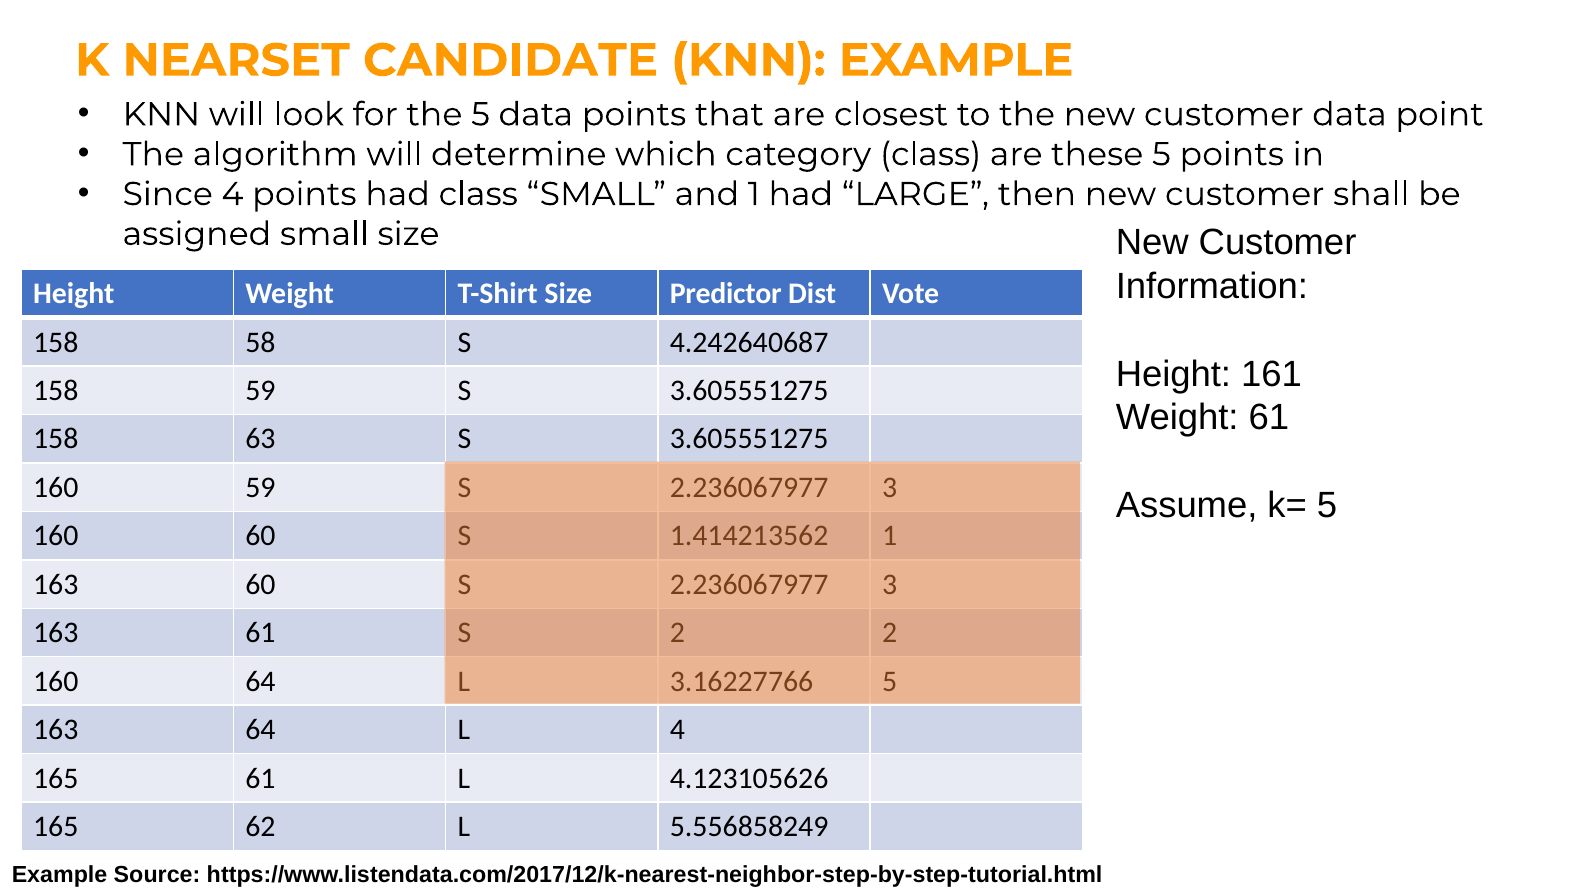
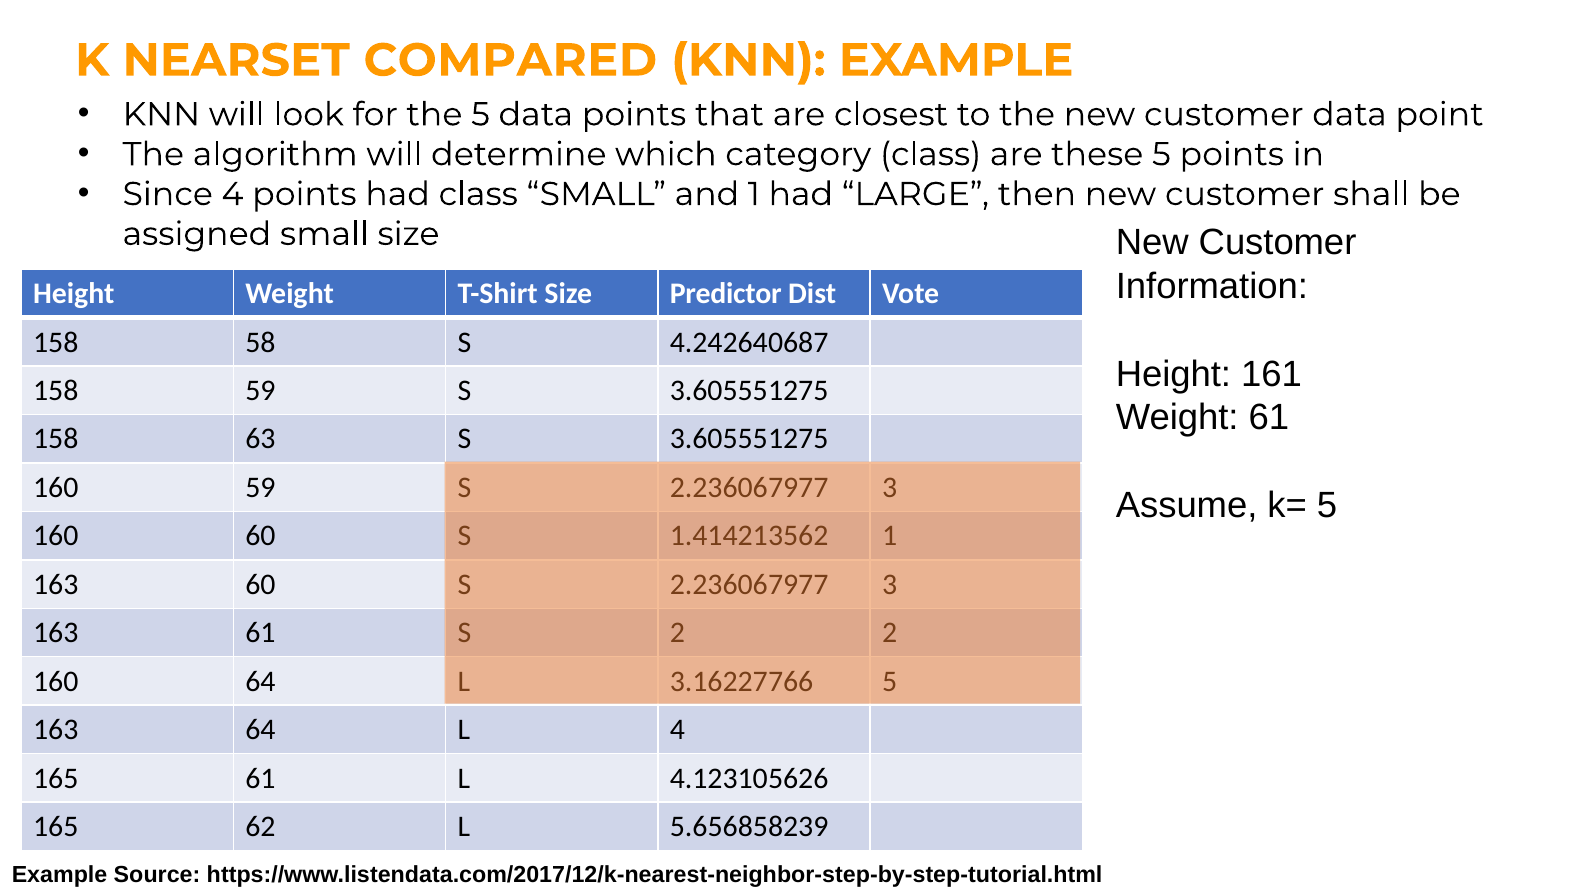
CANDIDATE: CANDIDATE -> COMPARED
5.556858249: 5.556858249 -> 5.656858239
